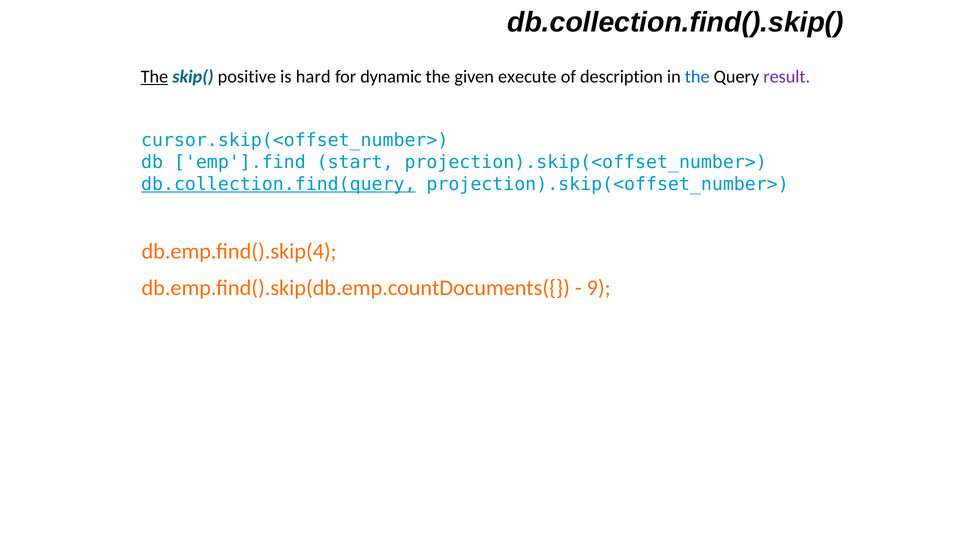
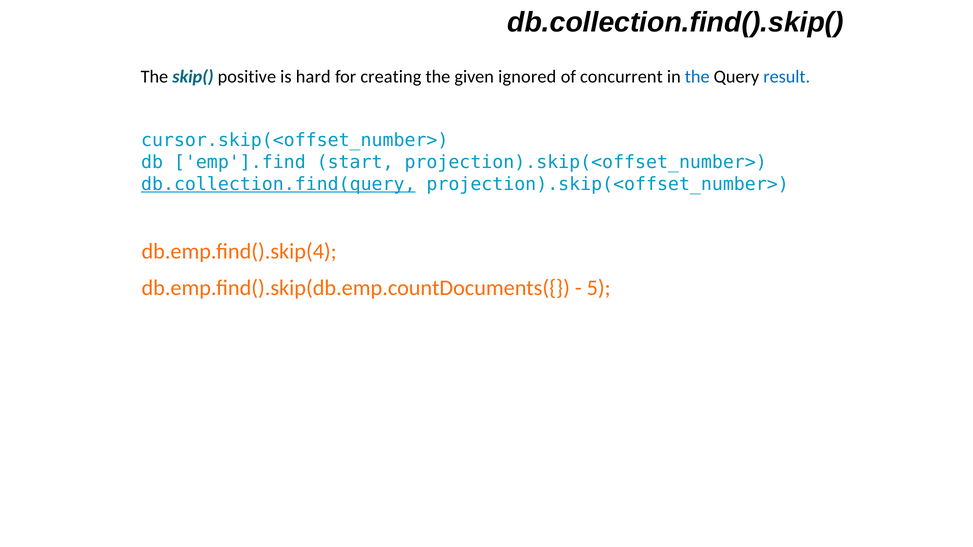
The at (154, 77) underline: present -> none
dynamic: dynamic -> creating
execute: execute -> ignored
description: description -> concurrent
result colour: purple -> blue
9: 9 -> 5
